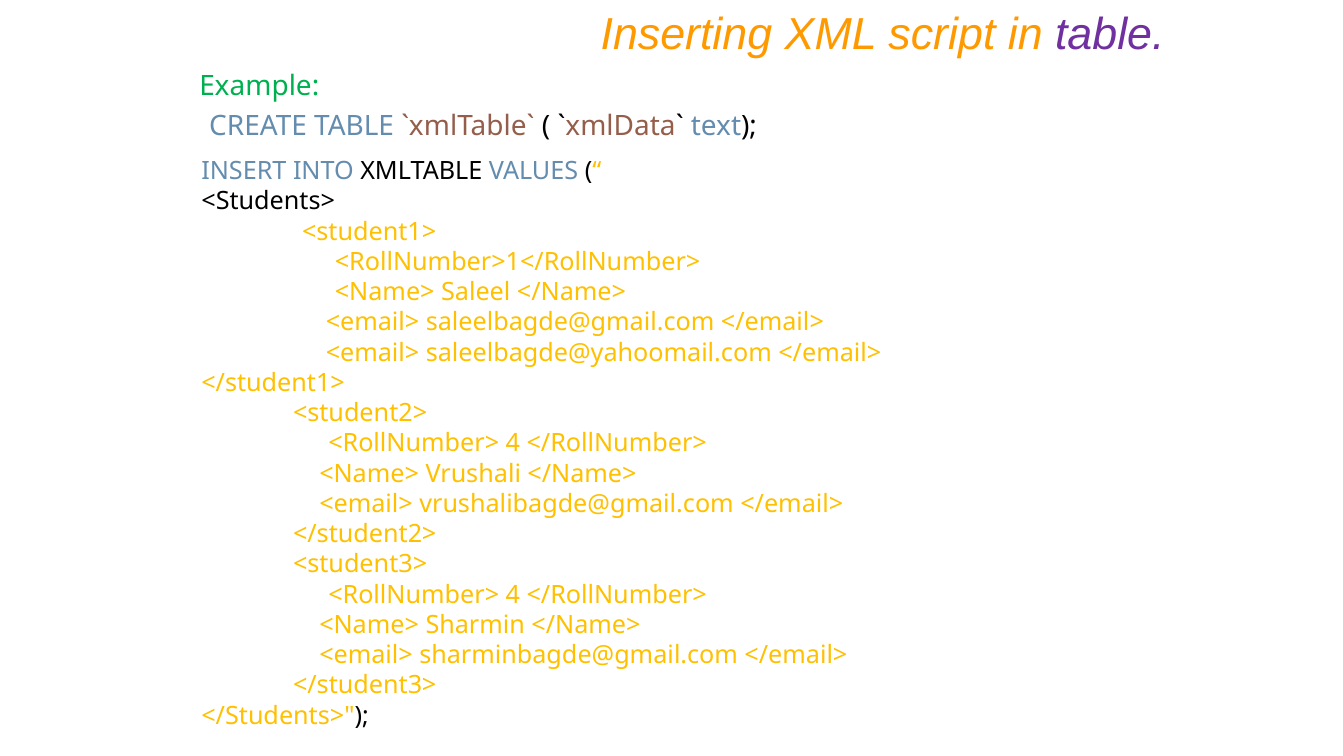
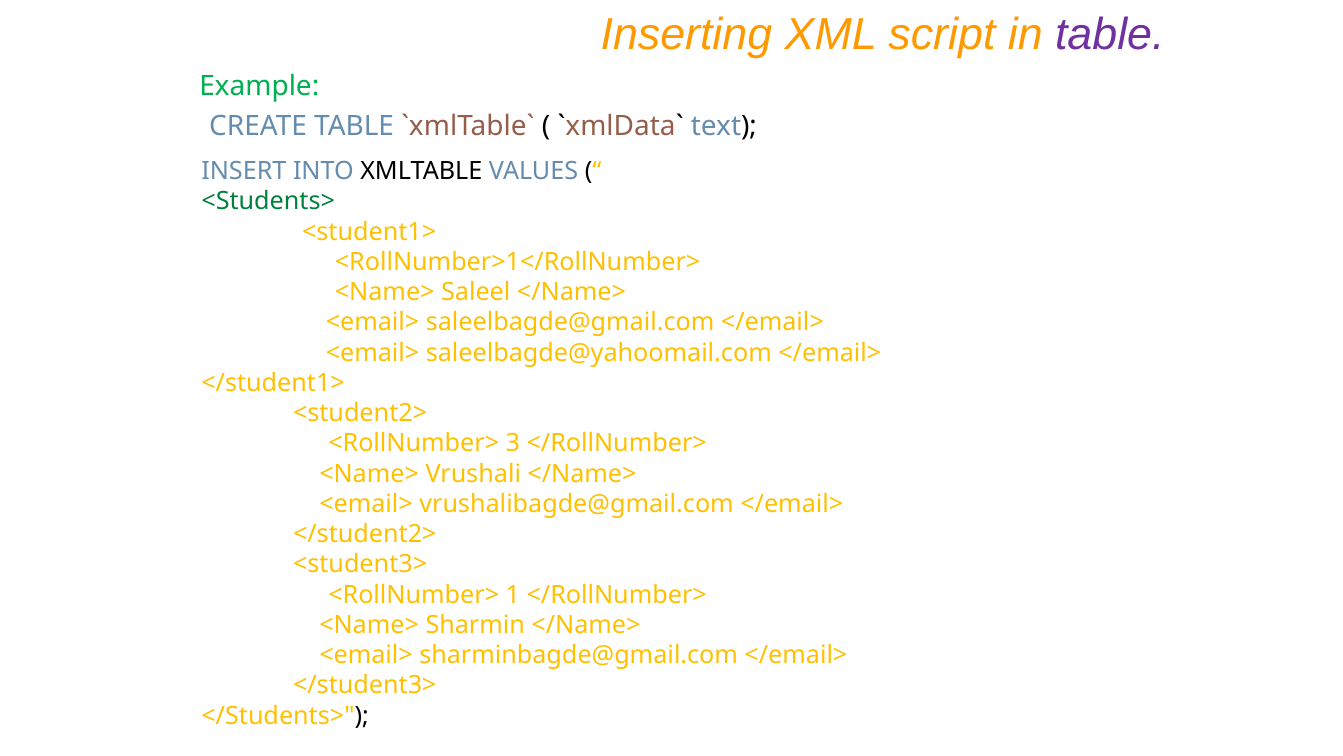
<Students> colour: black -> green
4 at (513, 443): 4 -> 3
4 at (513, 594): 4 -> 1
